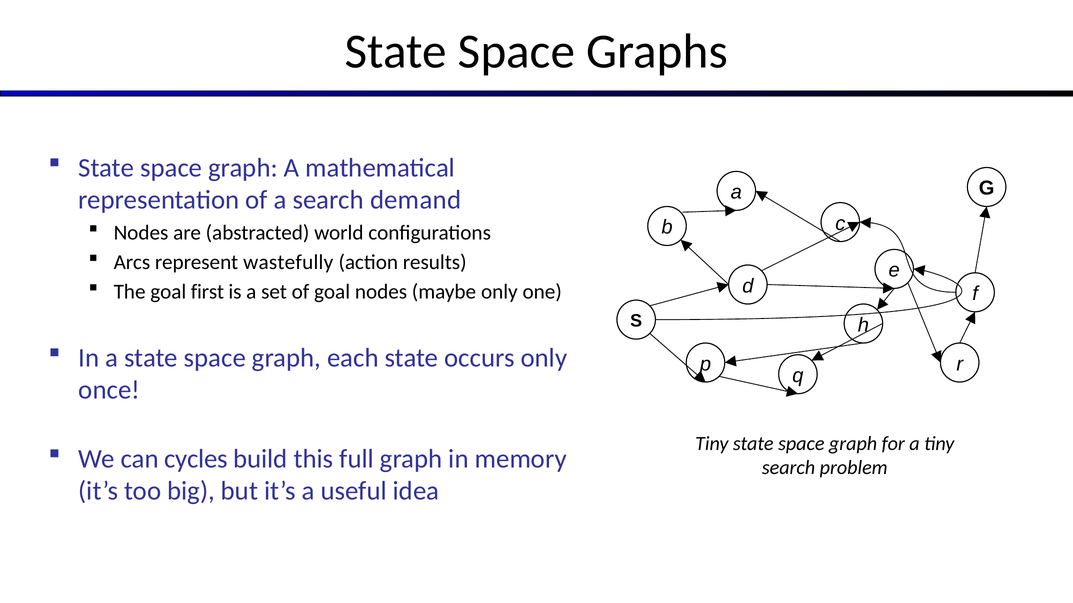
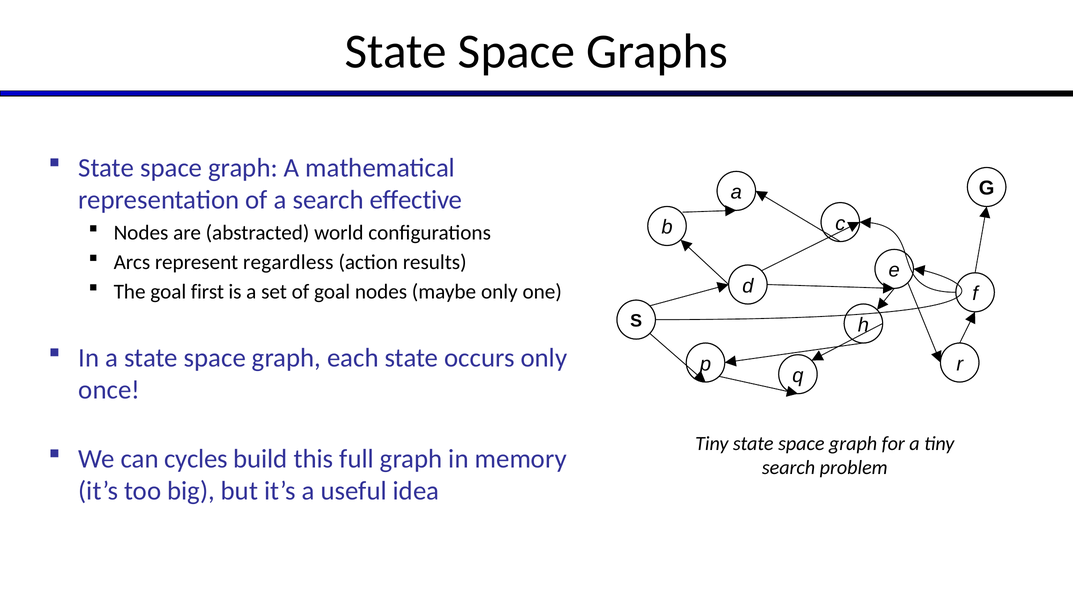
demand: demand -> effective
wastefully: wastefully -> regardless
